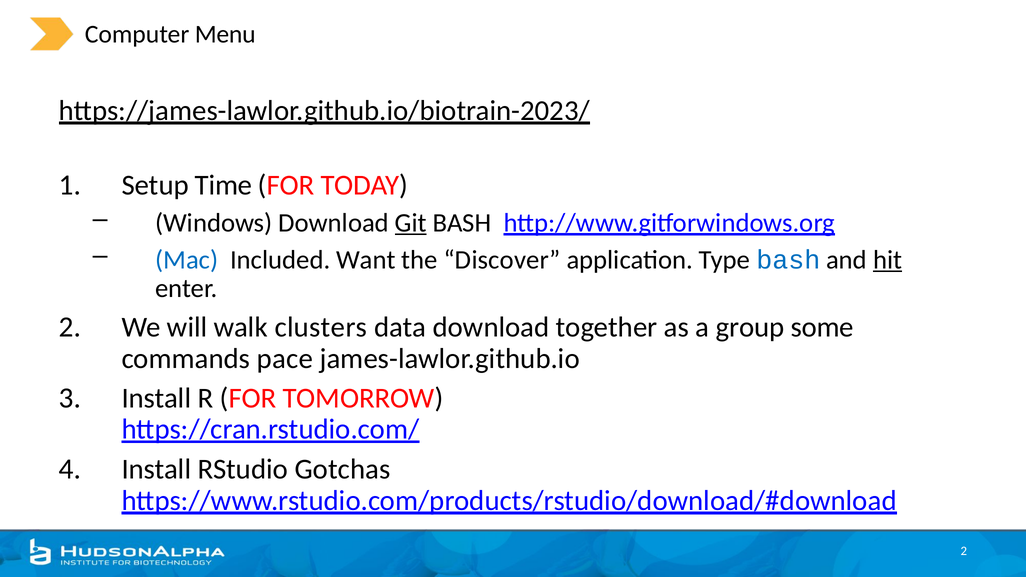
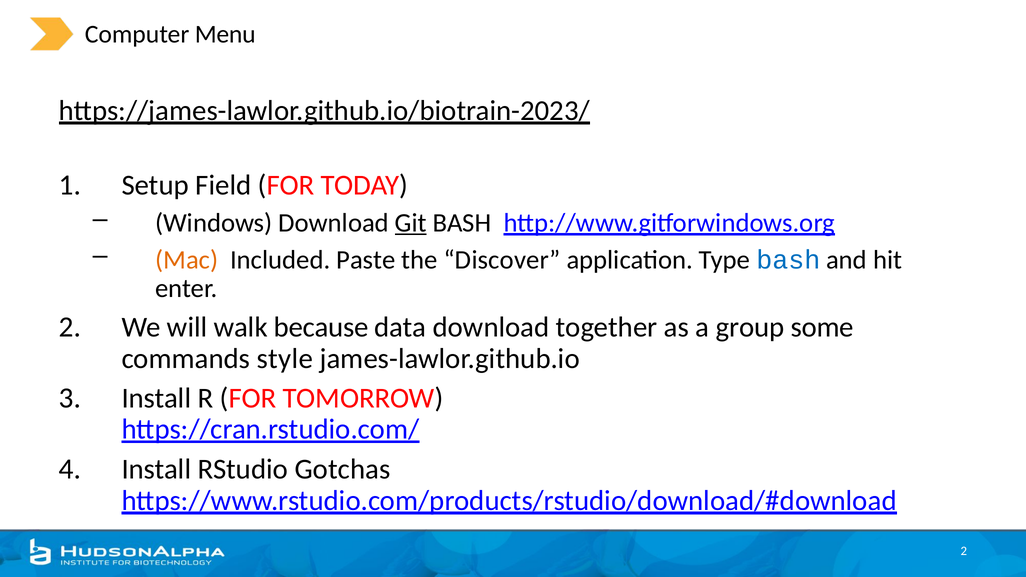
Time: Time -> Field
Mac colour: blue -> orange
Want: Want -> Paste
hit underline: present -> none
clusters: clusters -> because
pace: pace -> style
